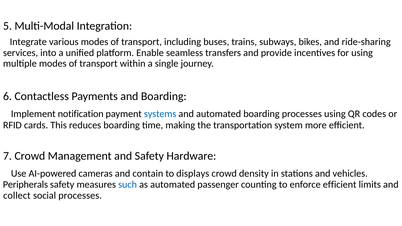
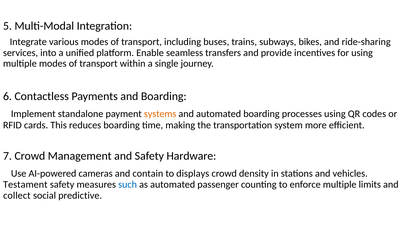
notification: notification -> standalone
systems colour: blue -> orange
Peripherals: Peripherals -> Testament
enforce efficient: efficient -> multiple
social processes: processes -> predictive
